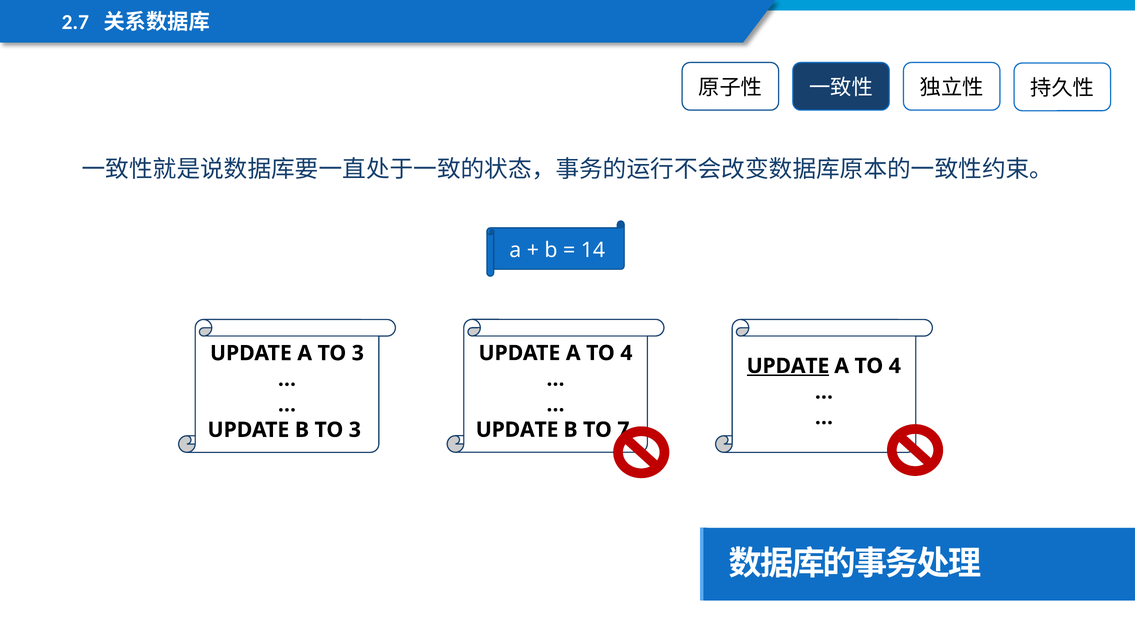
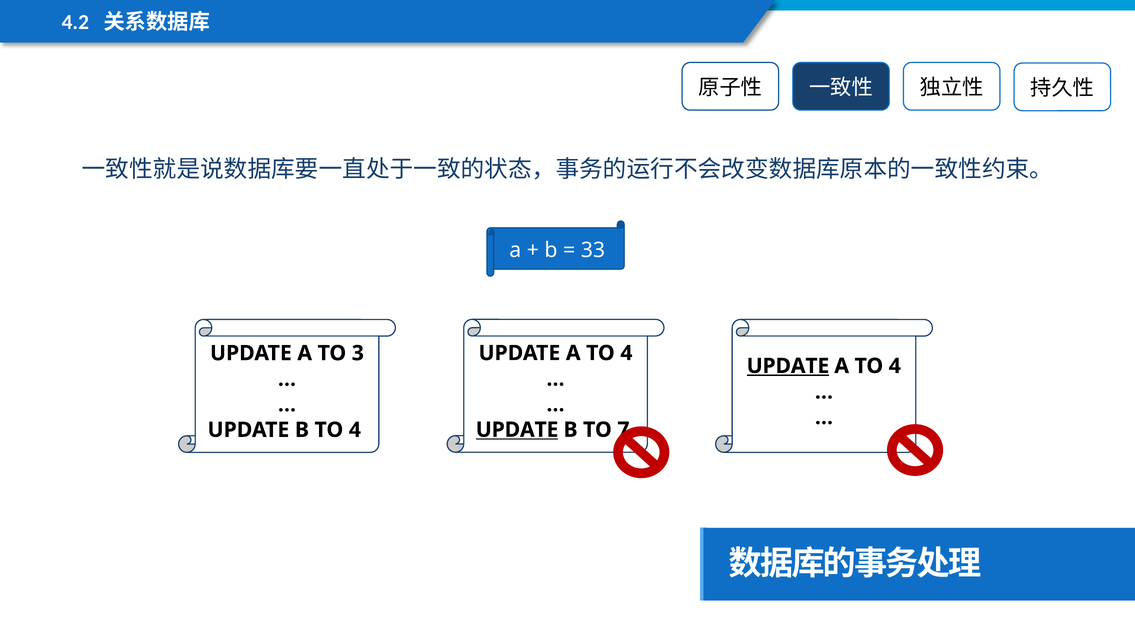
2.7: 2.7 -> 4.2
14: 14 -> 33
UPDATE at (517, 429) underline: none -> present
B TO 3: 3 -> 4
